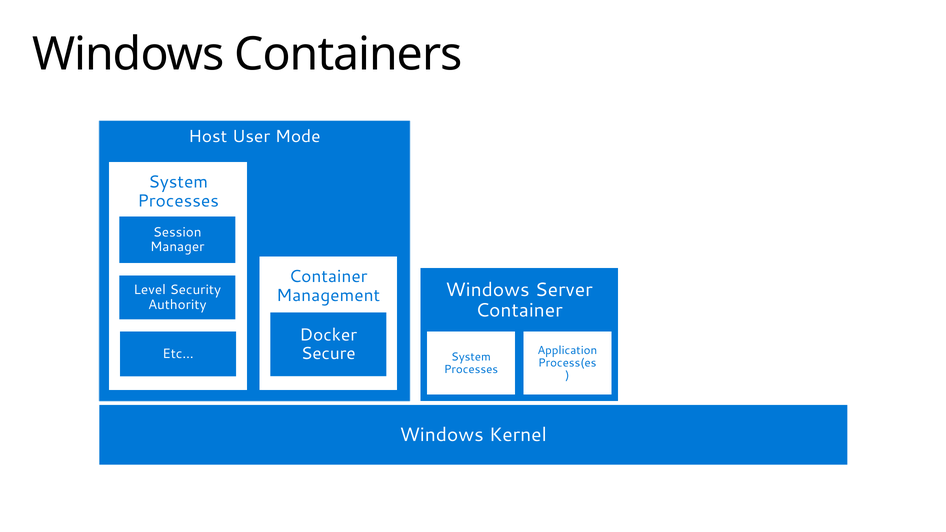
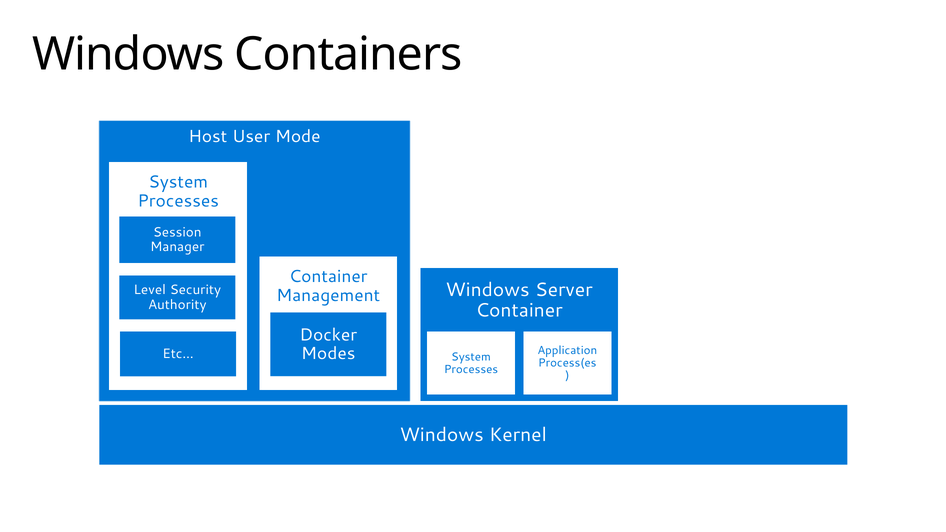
Secure: Secure -> Modes
